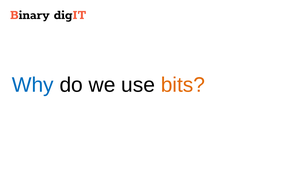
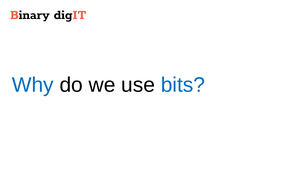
bits colour: orange -> blue
